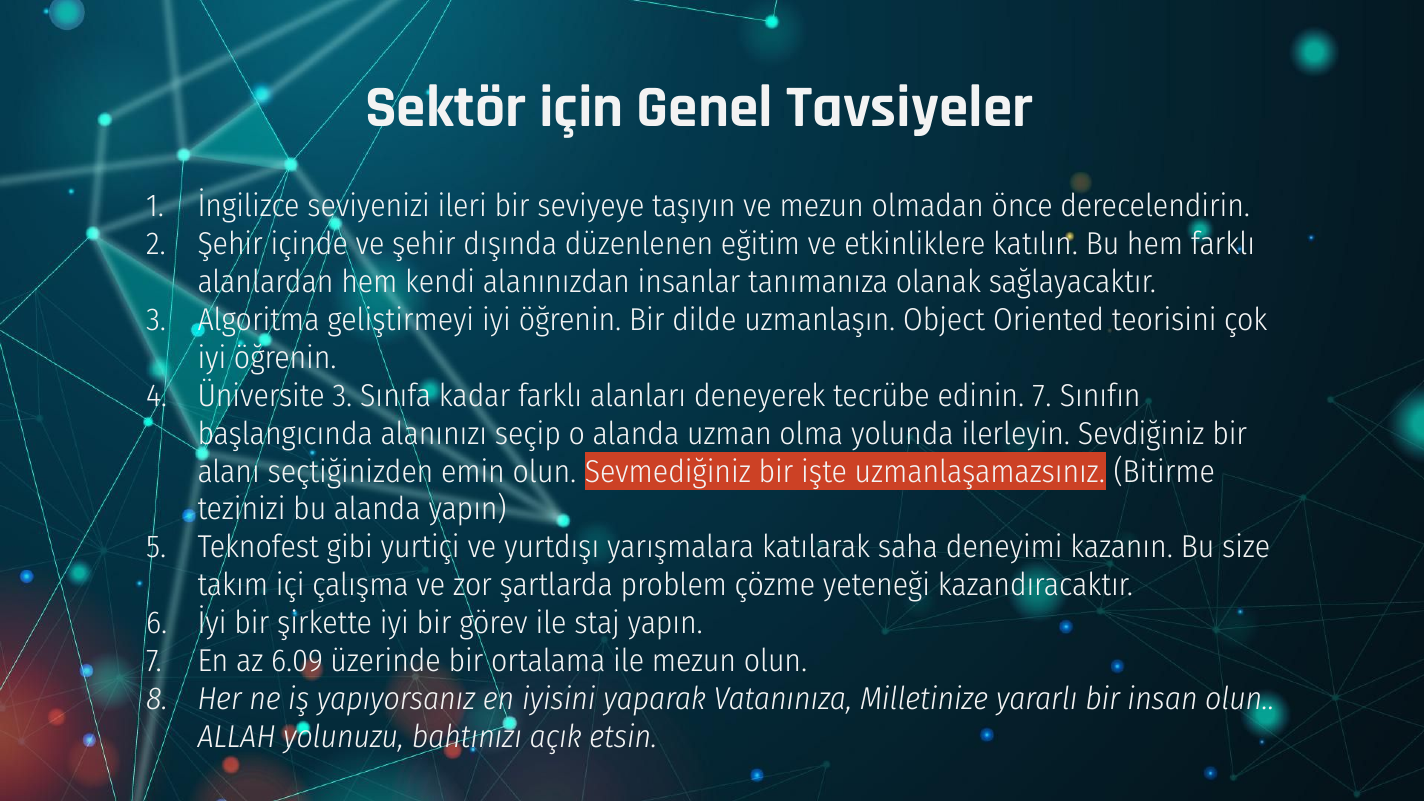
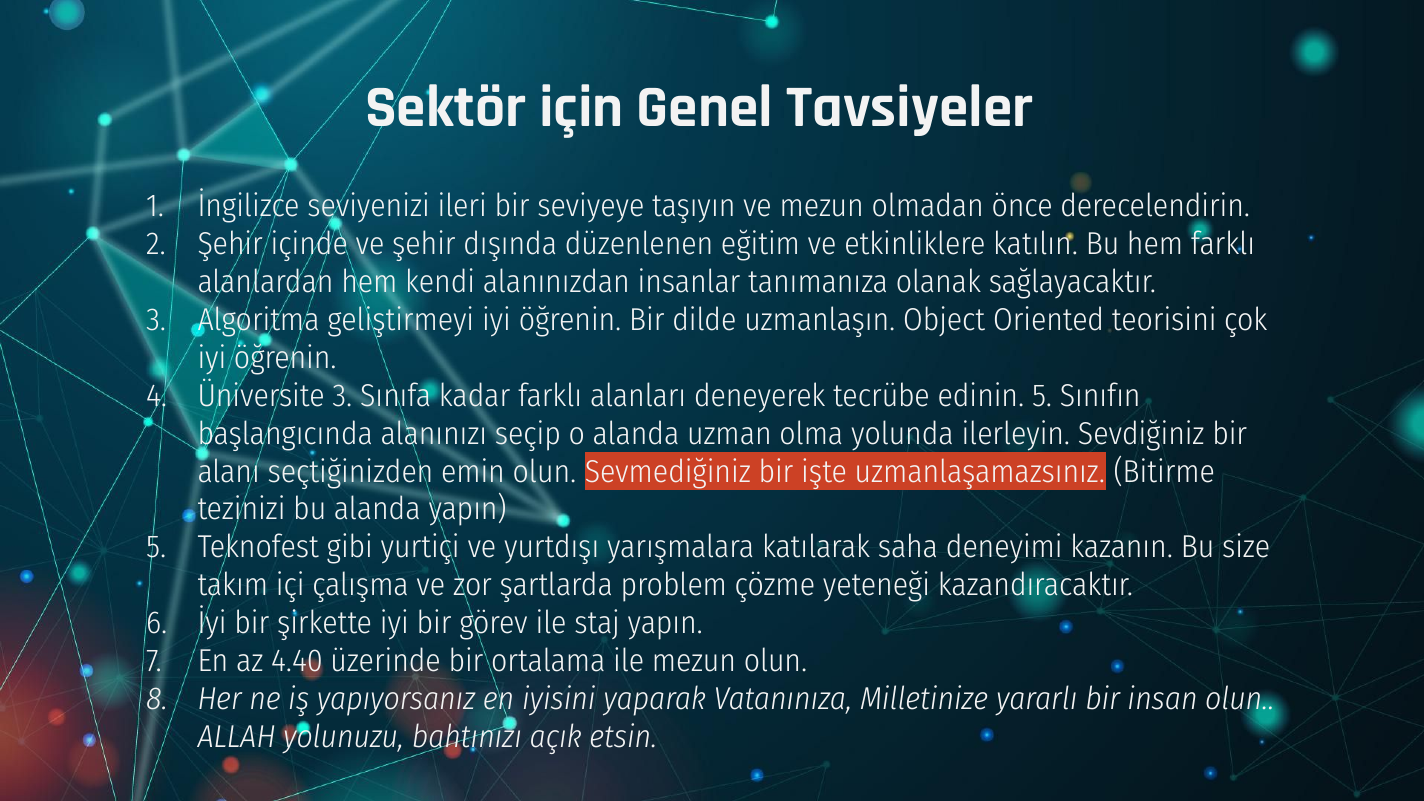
edinin 7: 7 -> 5
6.09: 6.09 -> 4.40
